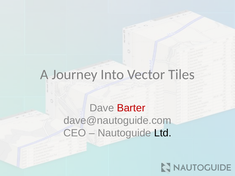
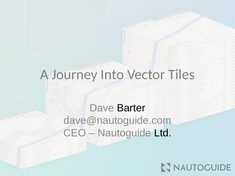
Barter colour: red -> black
